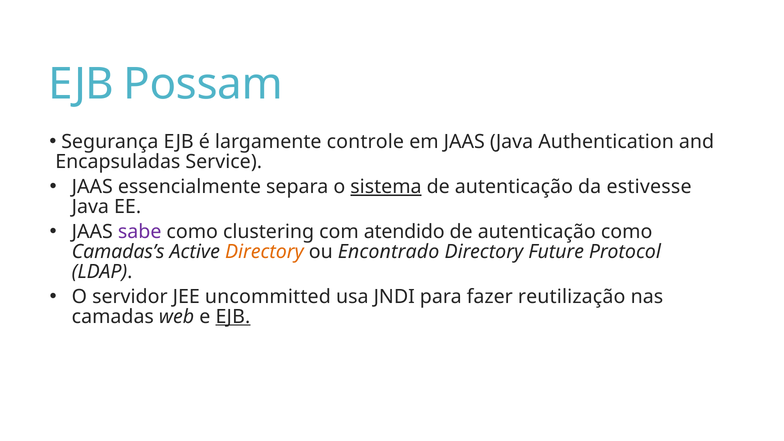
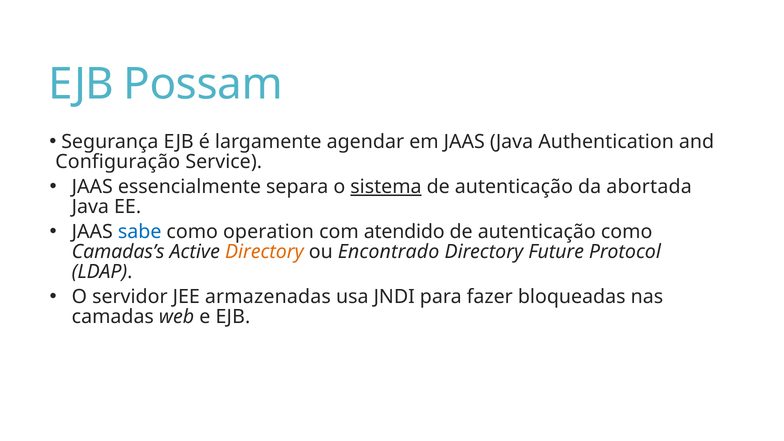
controle: controle -> agendar
Encapsuladas: Encapsuladas -> Configuração
estivesse: estivesse -> abortada
sabe colour: purple -> blue
clustering: clustering -> operation
uncommitted: uncommitted -> armazenadas
reutilização: reutilização -> bloqueadas
EJB at (233, 317) underline: present -> none
